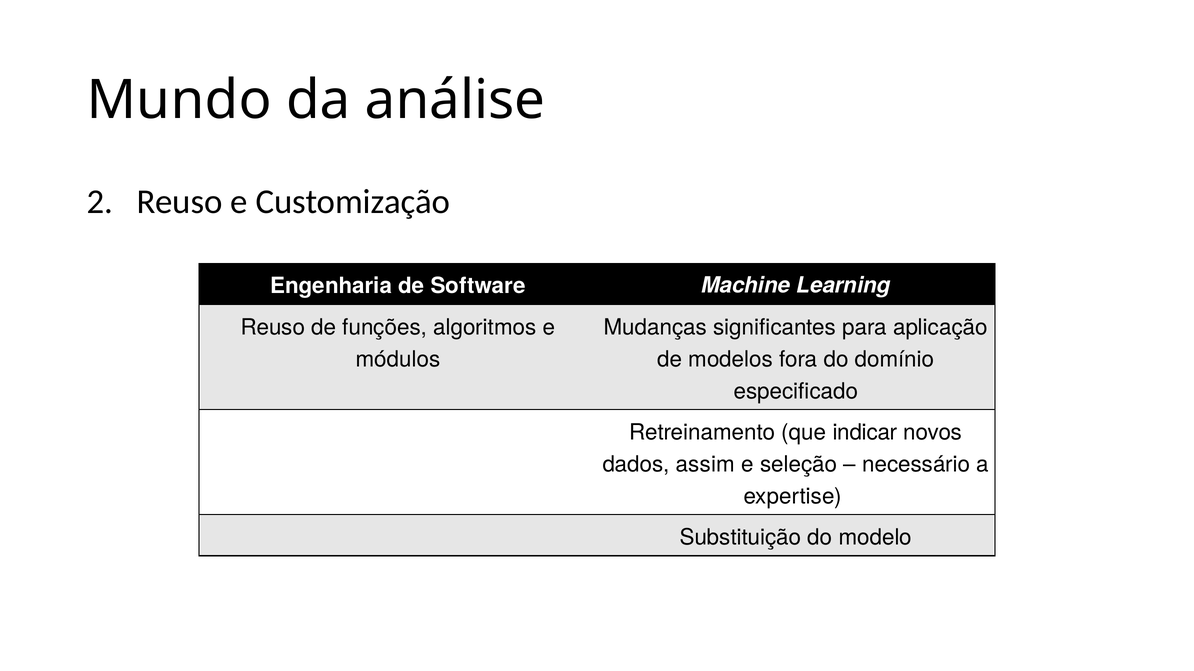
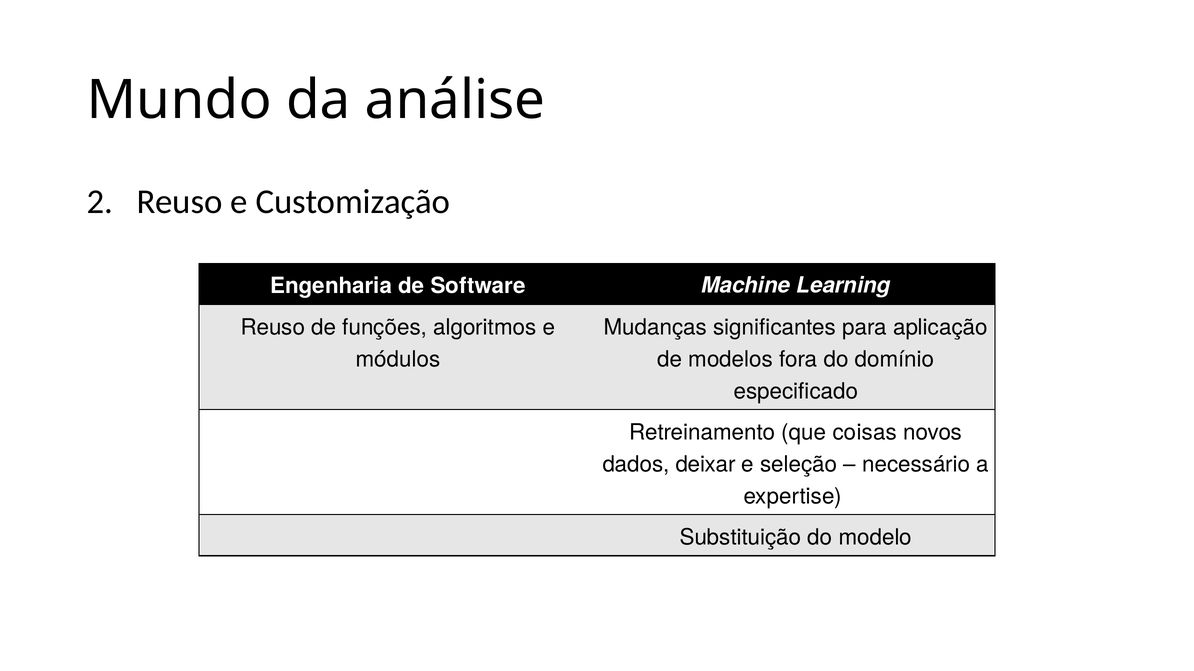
indicar: indicar -> coisas
assim: assim -> deixar
